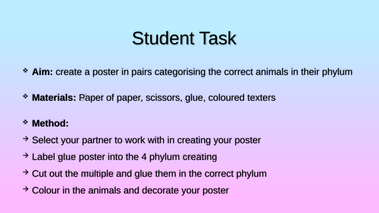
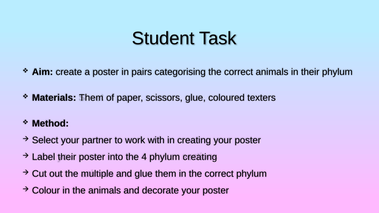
Materials Paper: Paper -> Them
Label glue: glue -> their
